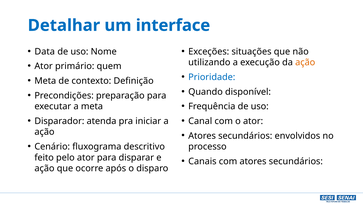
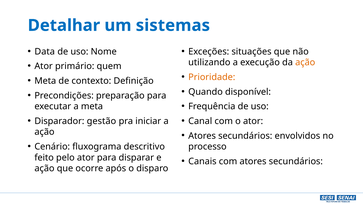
interface: interface -> sistemas
Prioridade colour: blue -> orange
atenda: atenda -> gestão
